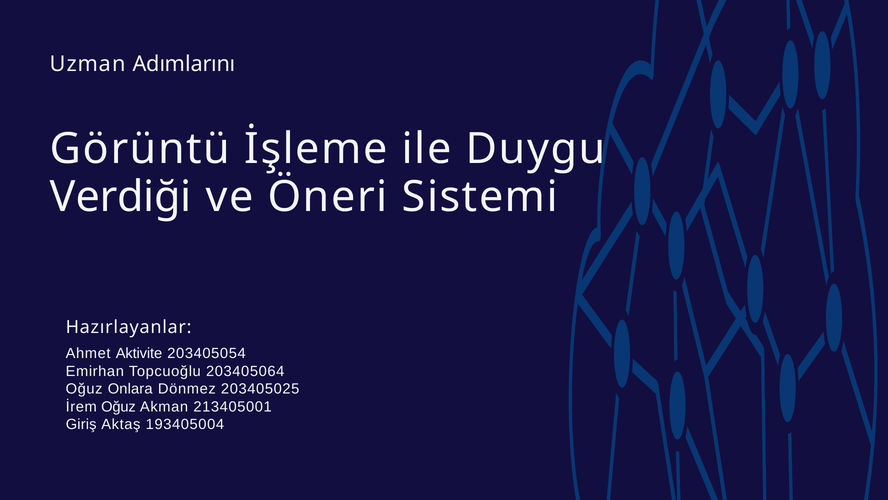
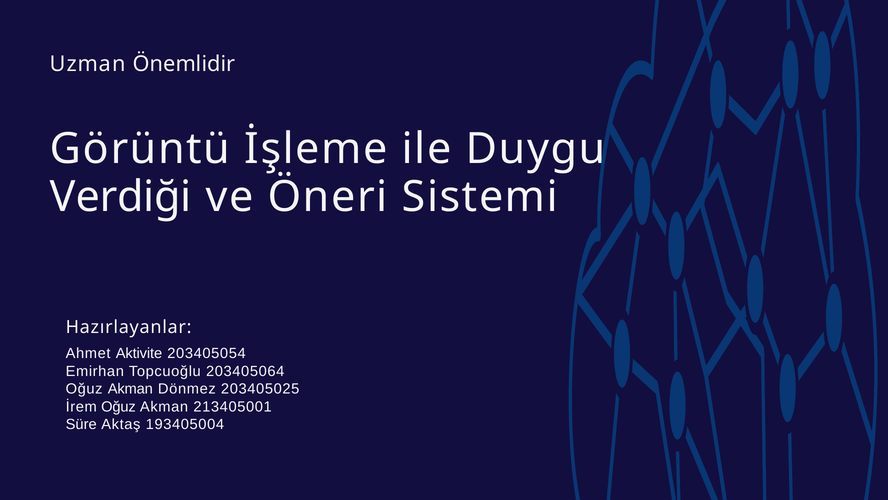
Adımlarını: Adımlarını -> Önemlidir
Onlara at (130, 389): Onlara -> Akman
Giriş: Giriş -> Süre
